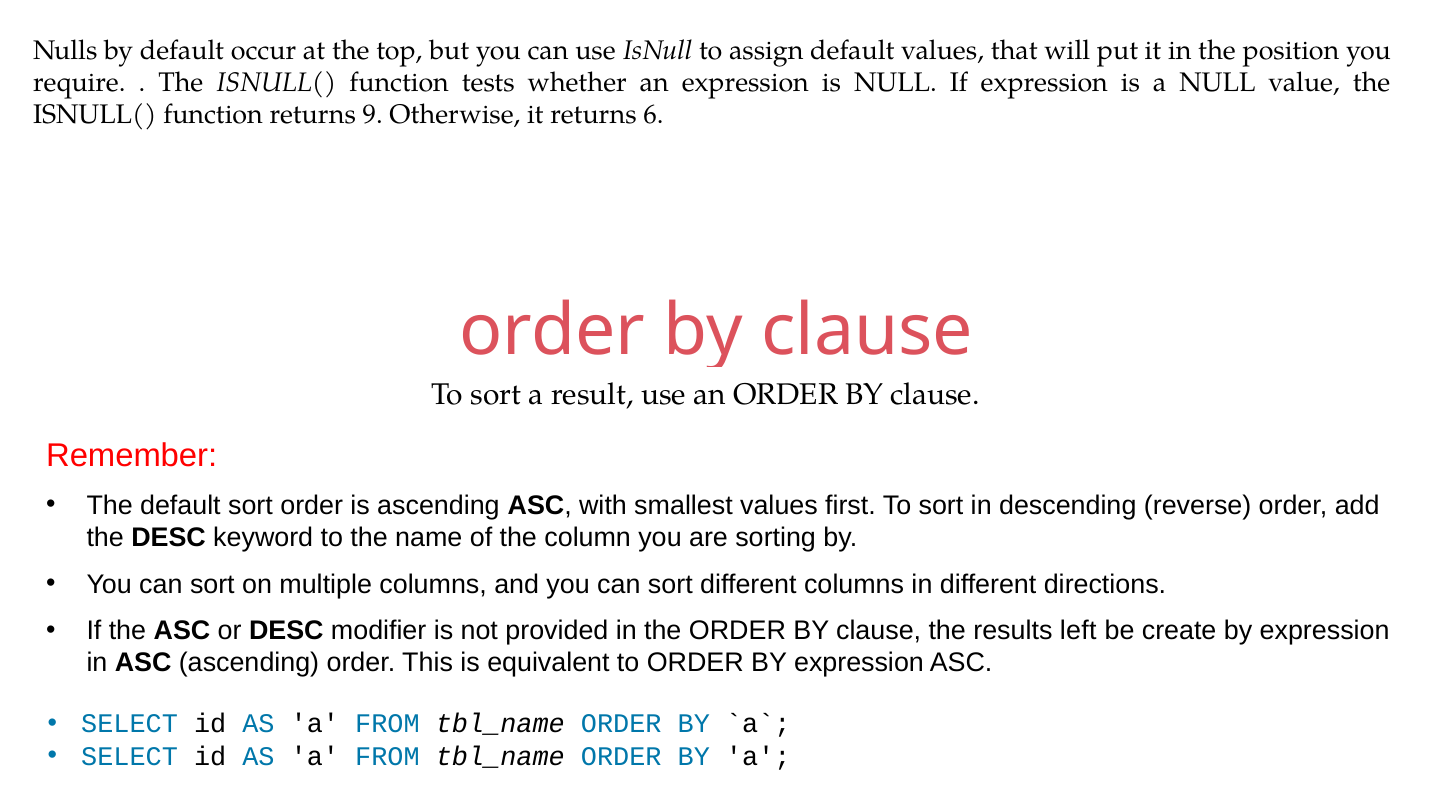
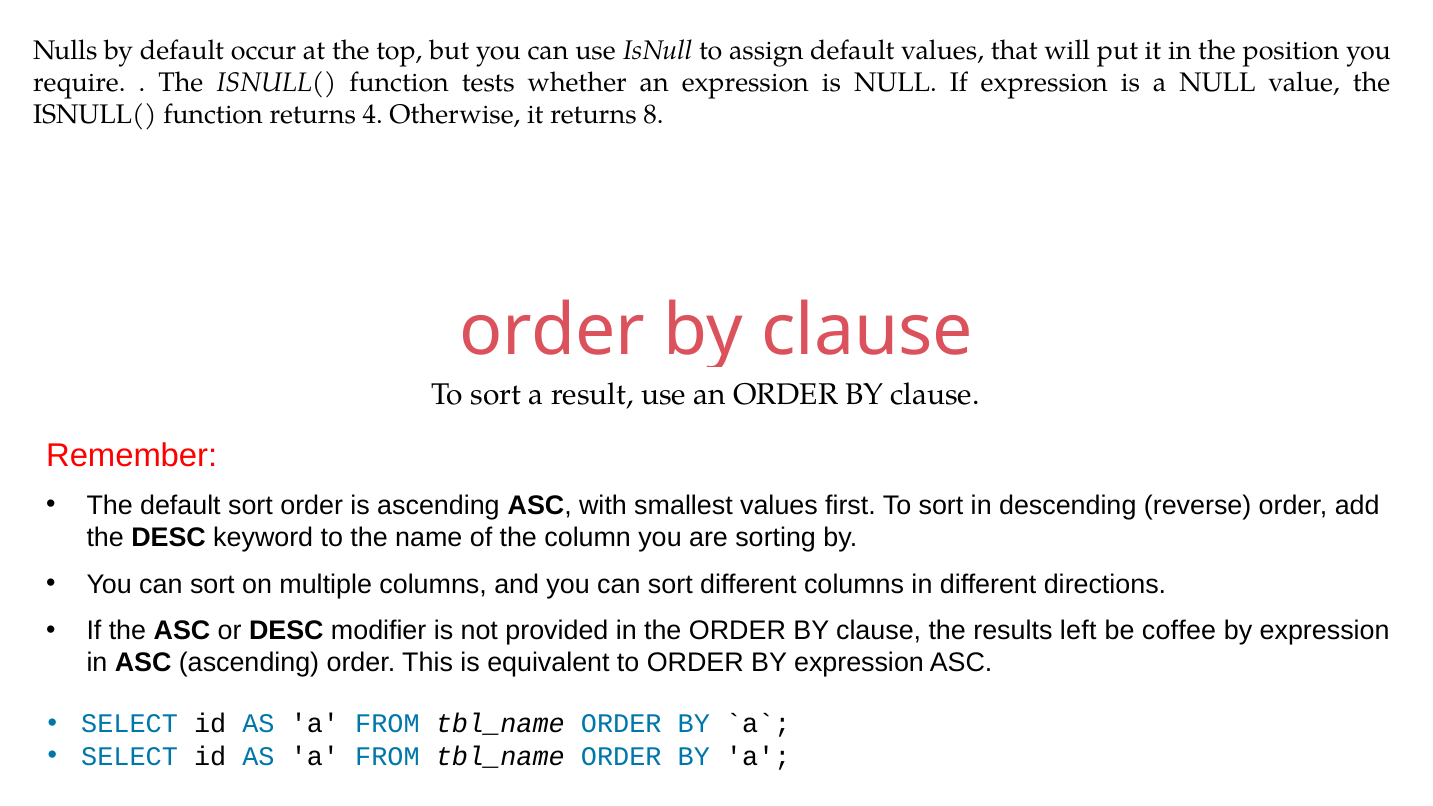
9: 9 -> 4
6: 6 -> 8
create: create -> coffee
